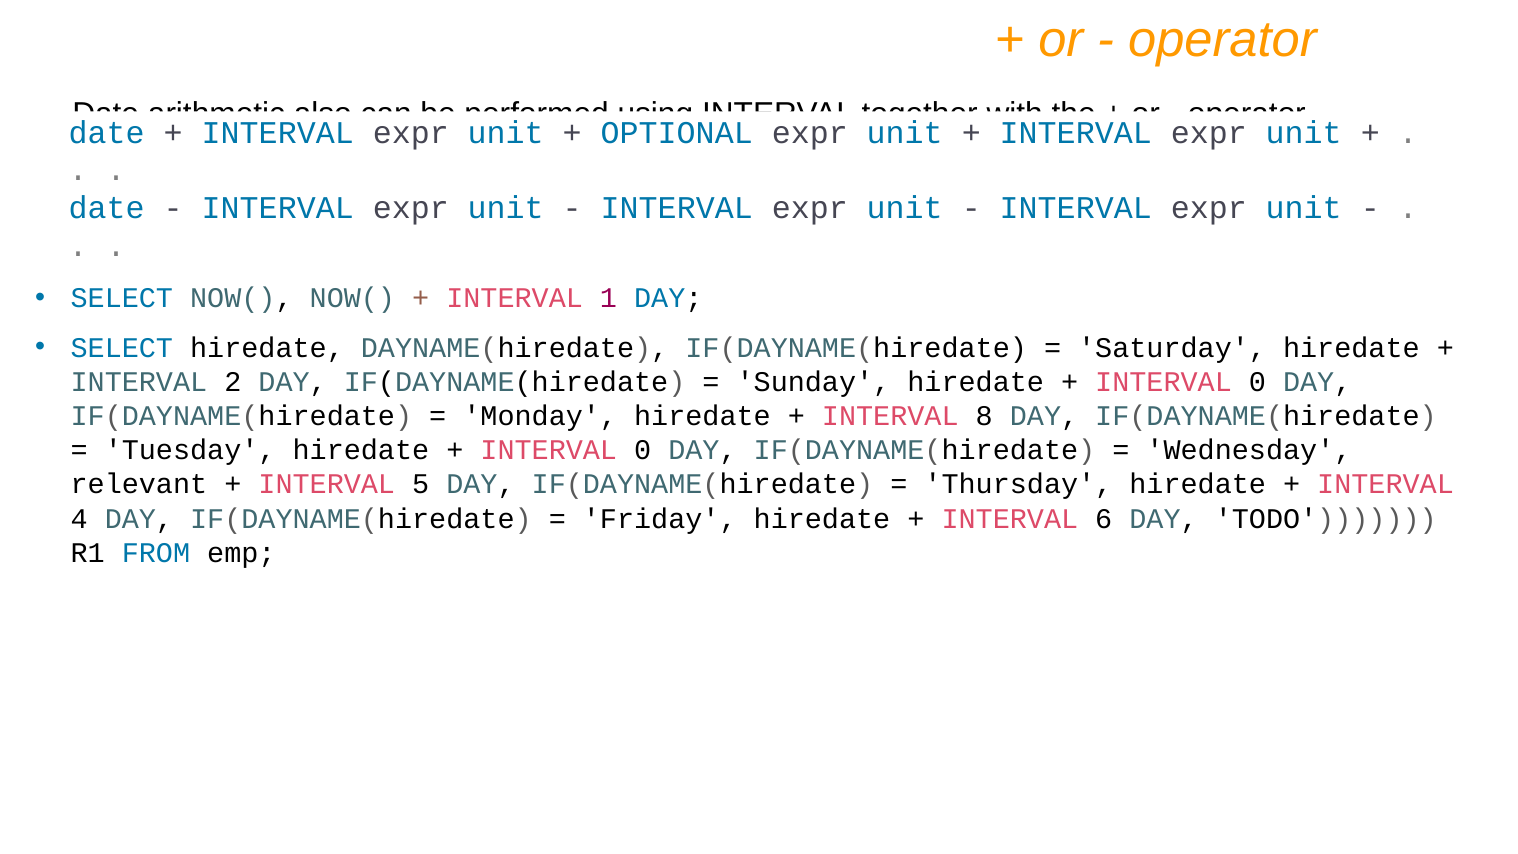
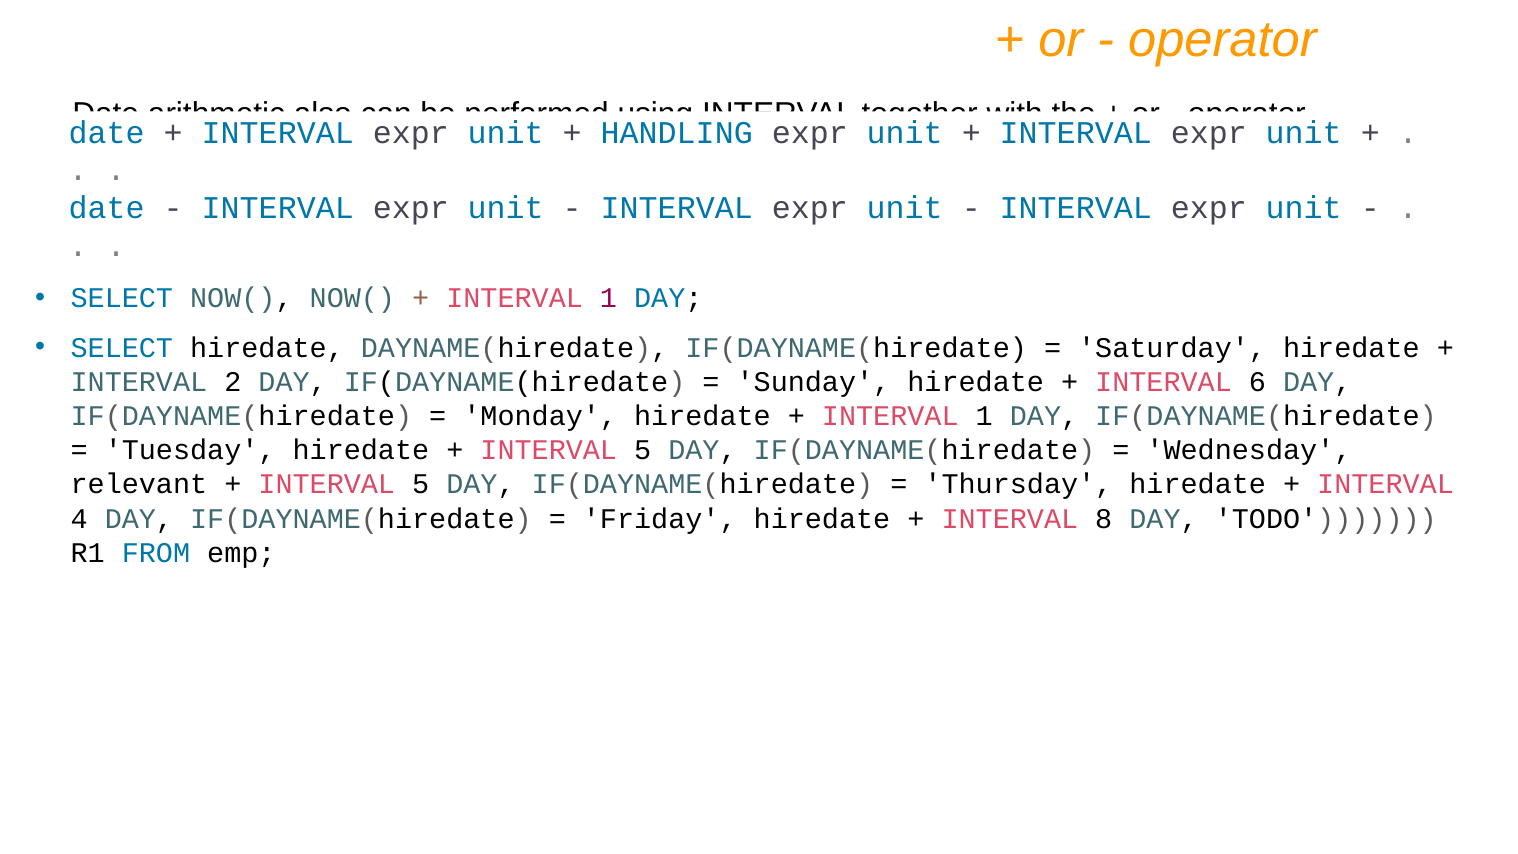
OPTIONAL: OPTIONAL -> HANDLING
0 at (1257, 382): 0 -> 6
8 at (984, 416): 8 -> 1
0 at (643, 450): 0 -> 5
6: 6 -> 8
